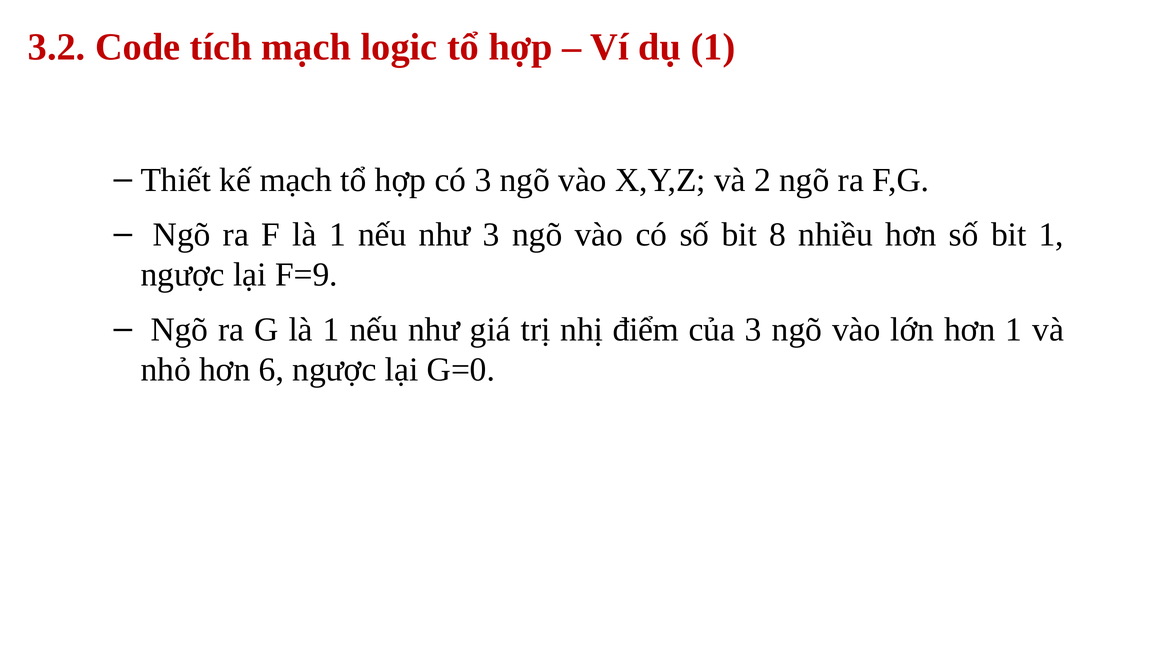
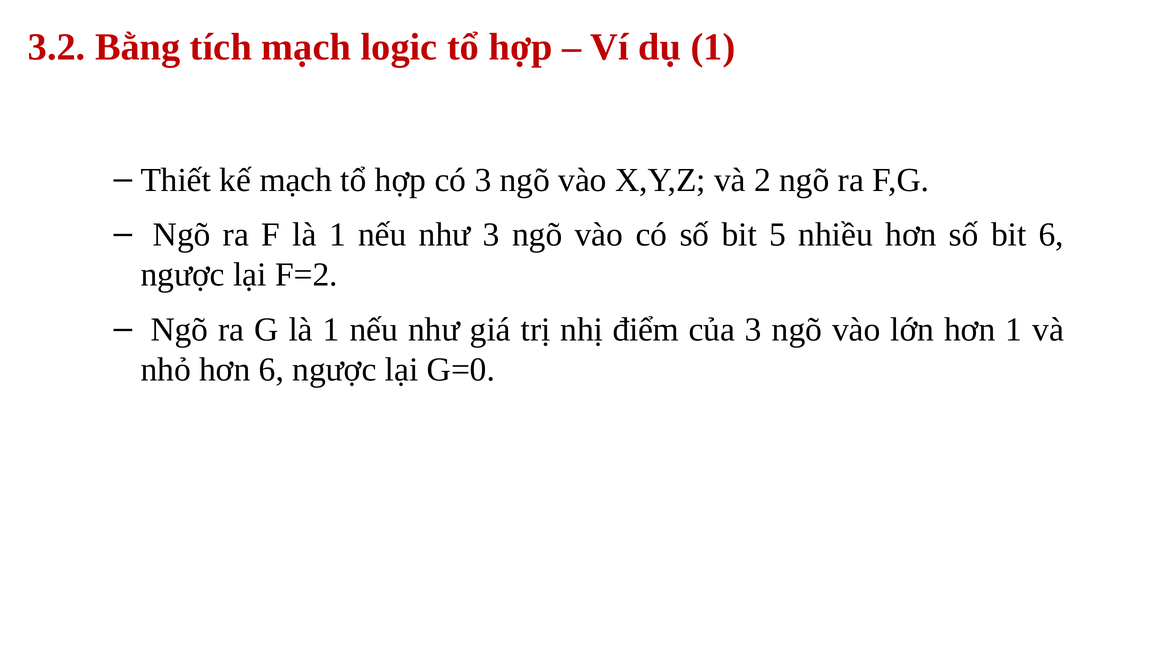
Code: Code -> Bằng
8: 8 -> 5
bit 1: 1 -> 6
F=9: F=9 -> F=2
